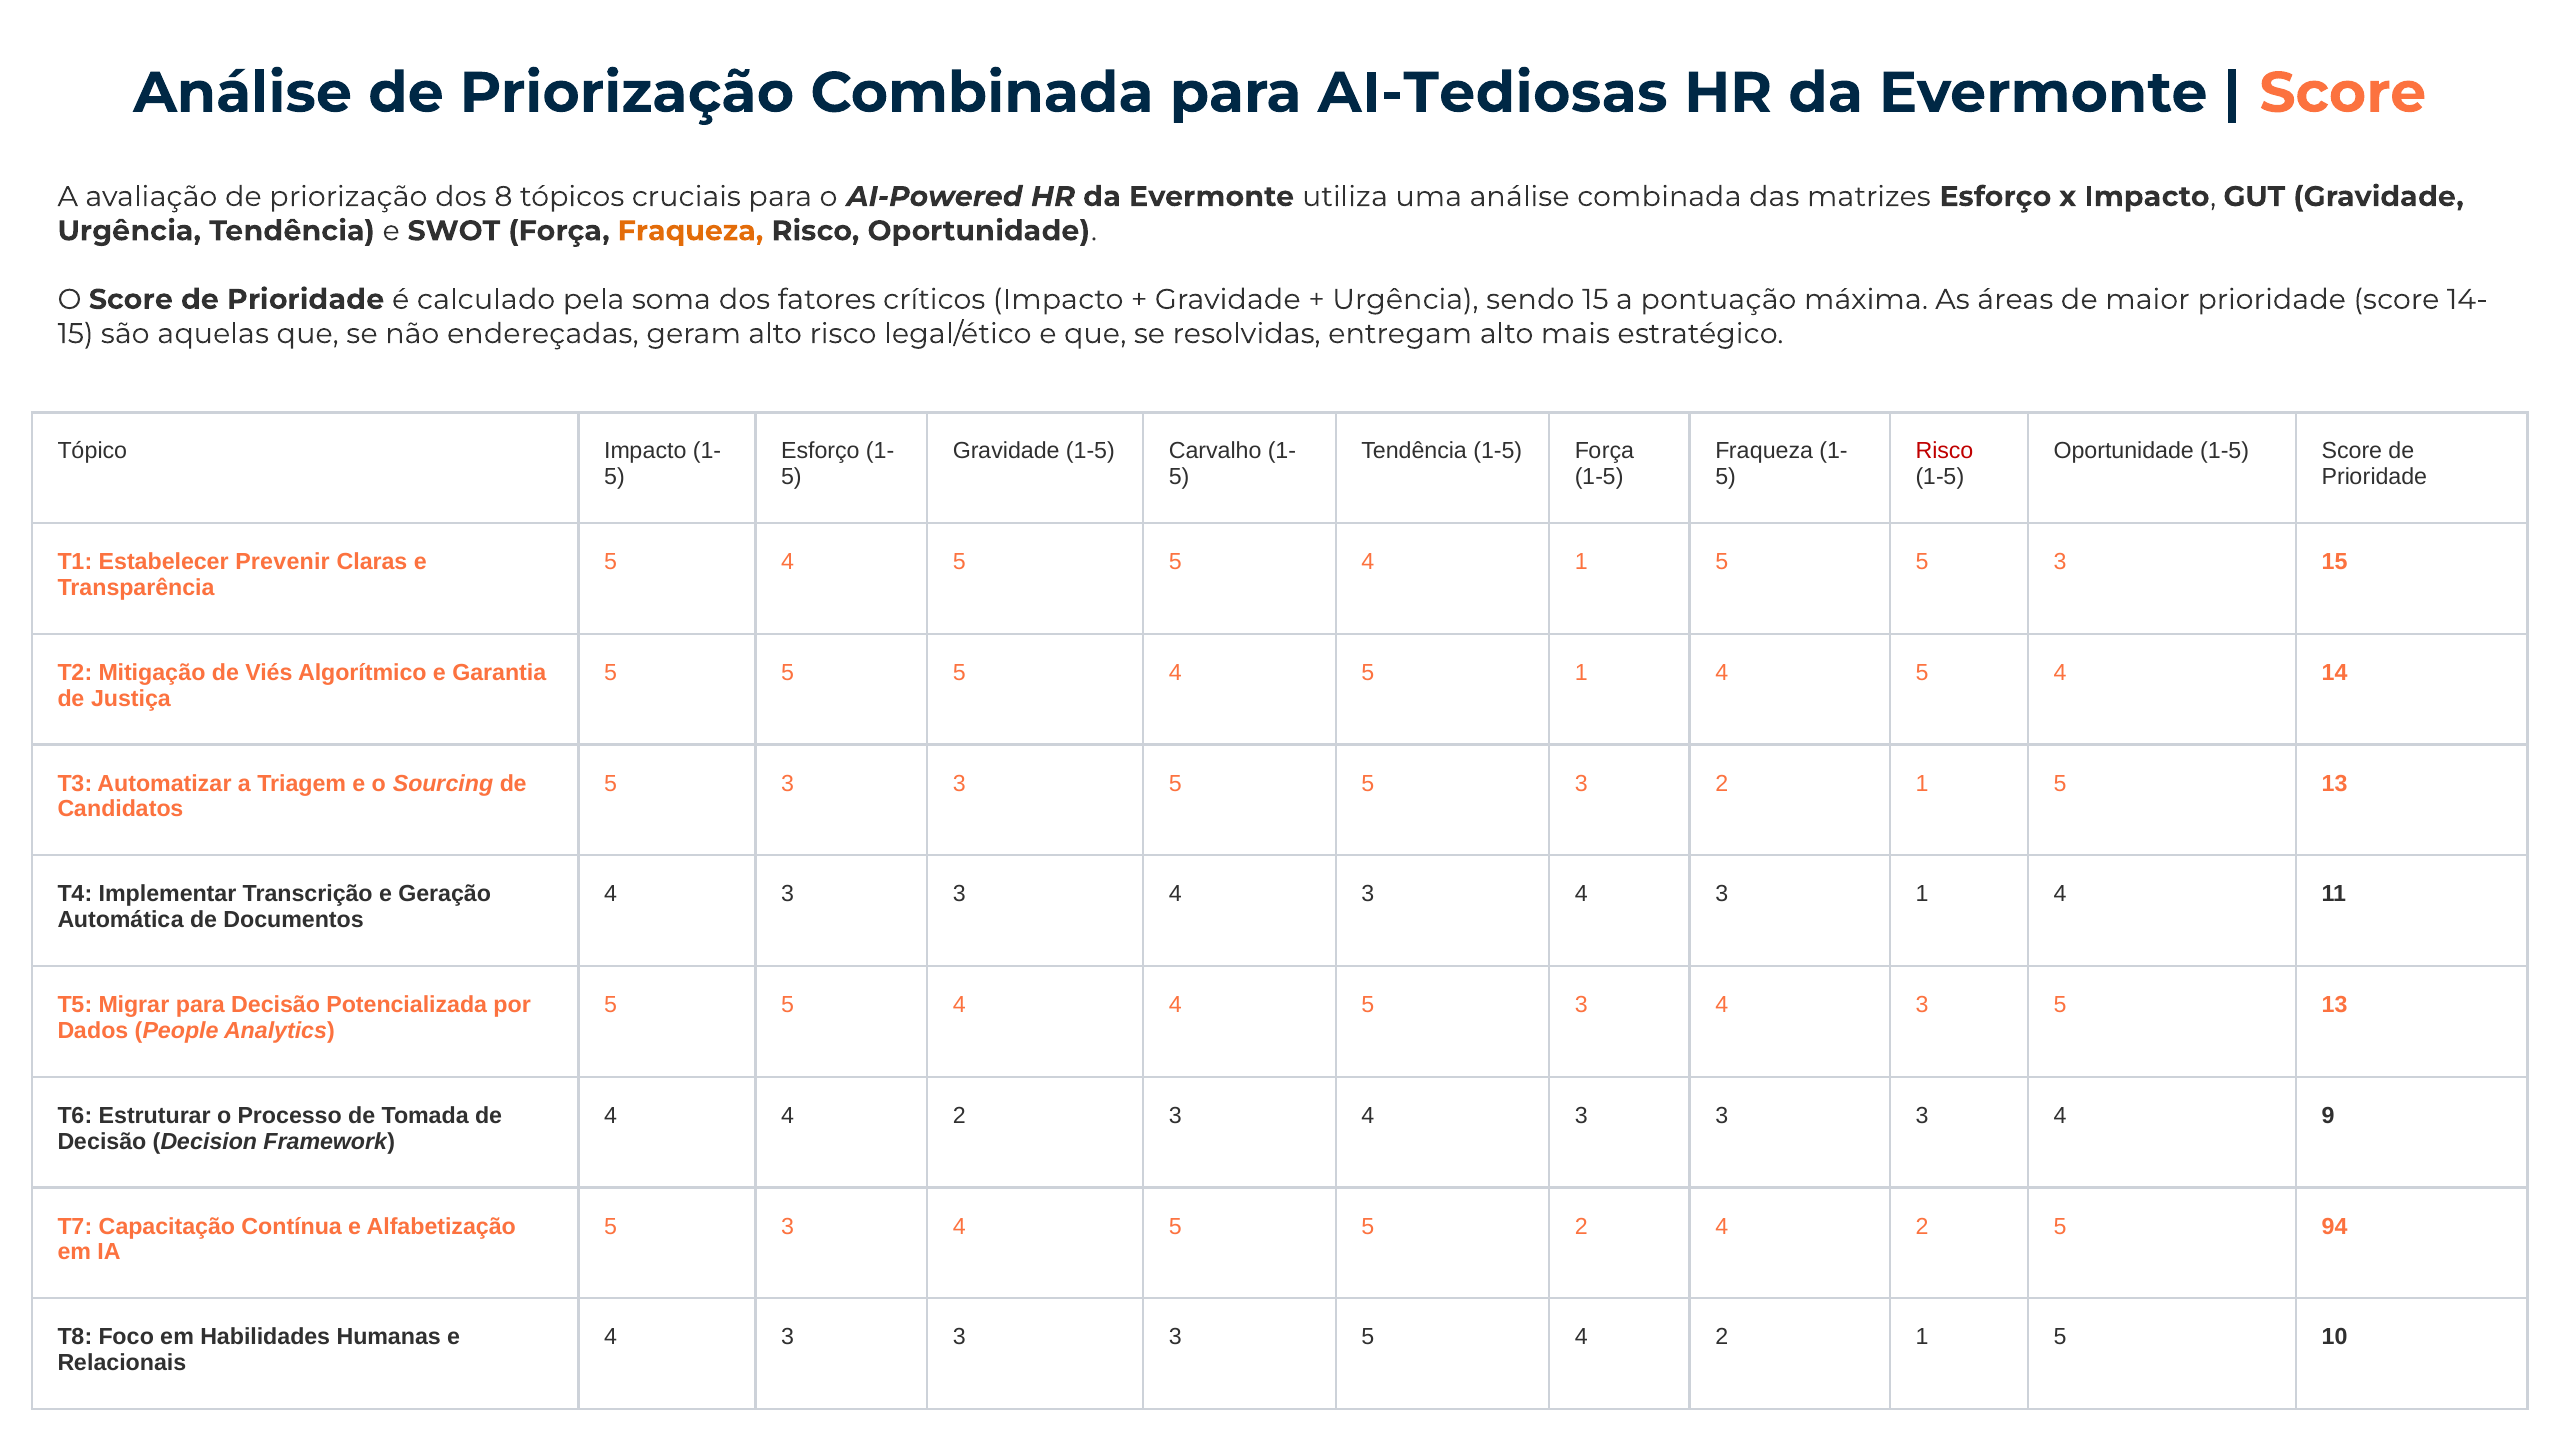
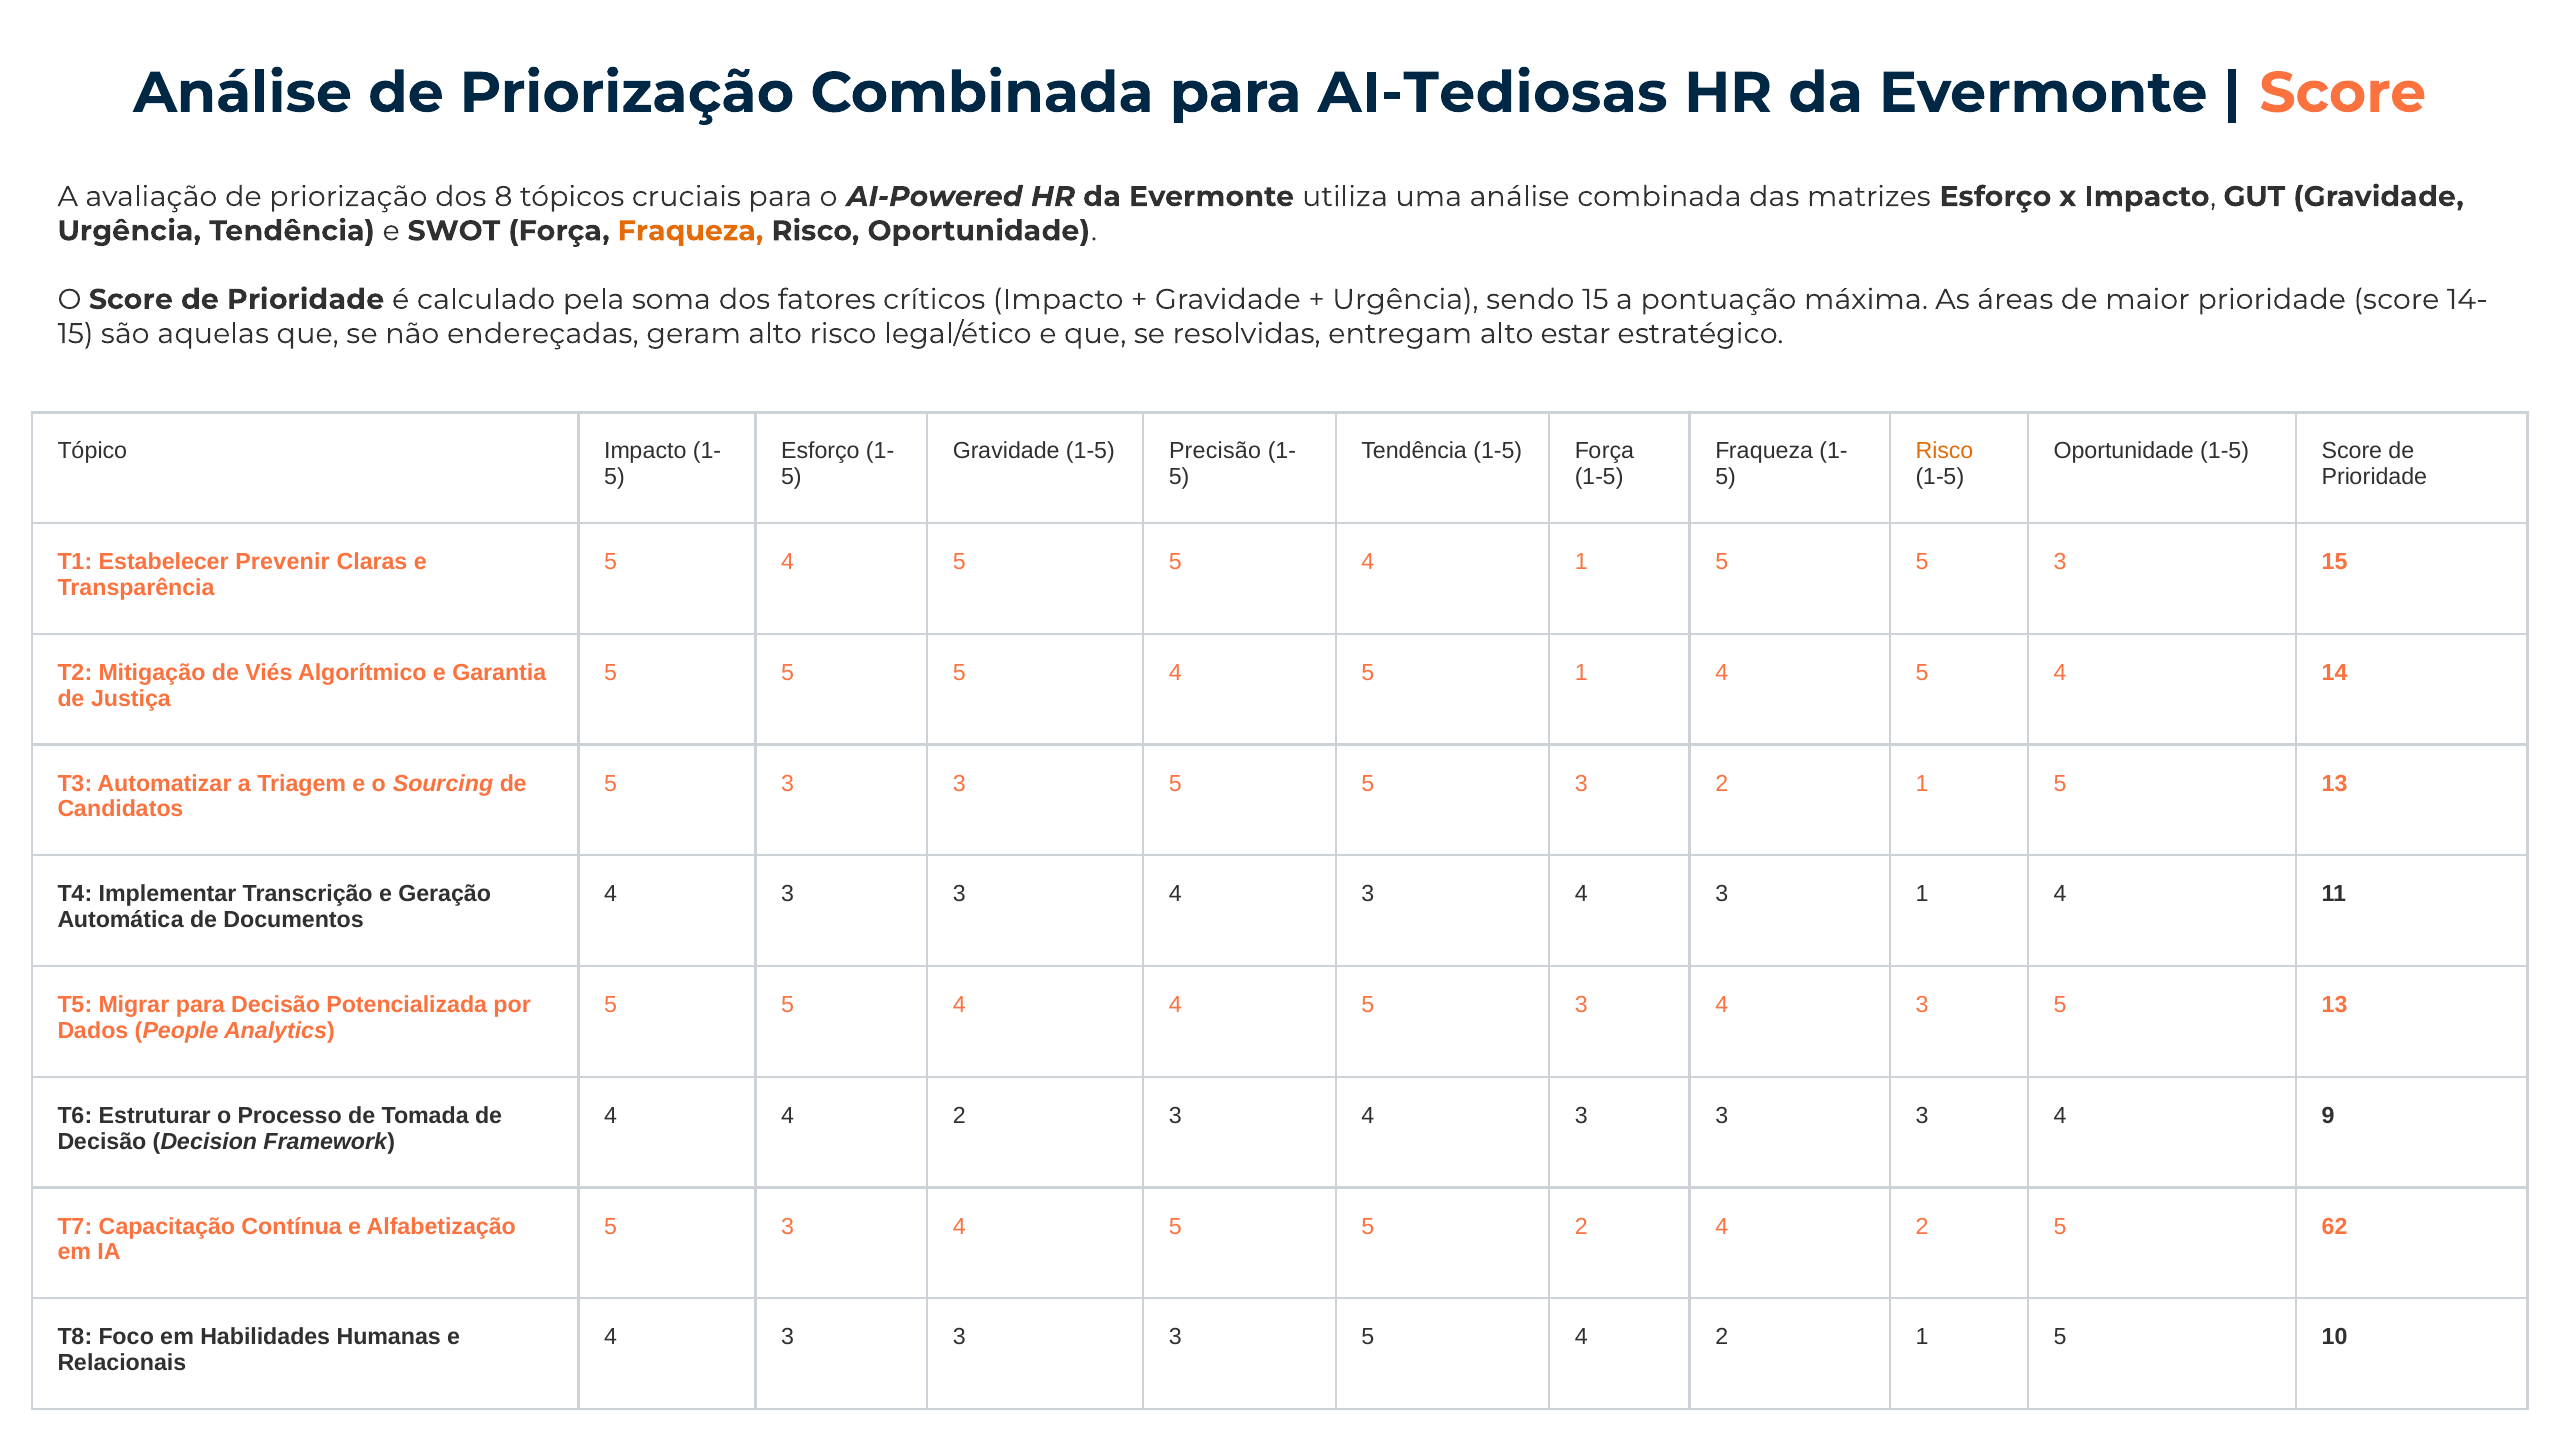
mais: mais -> estar
Carvalho: Carvalho -> Precisão
Risco at (1944, 451) colour: red -> orange
94: 94 -> 62
